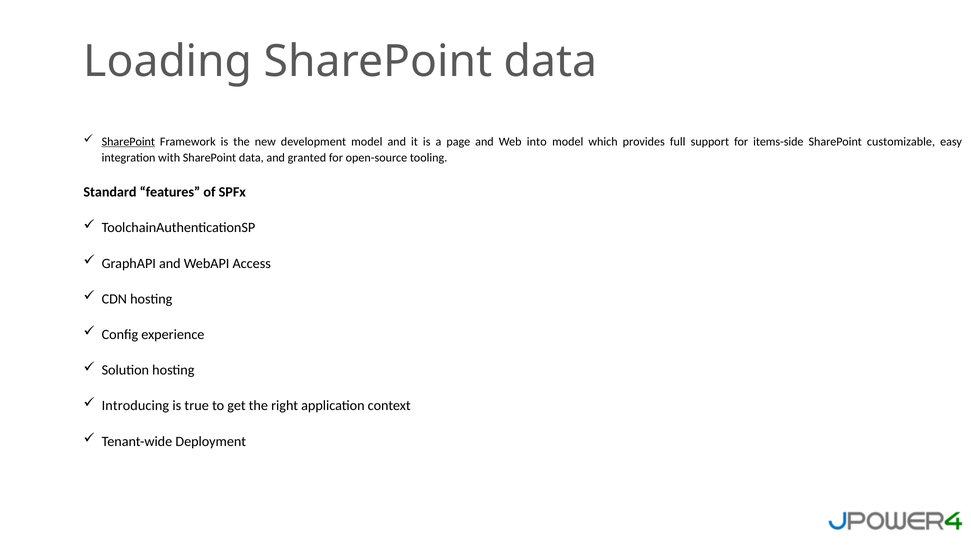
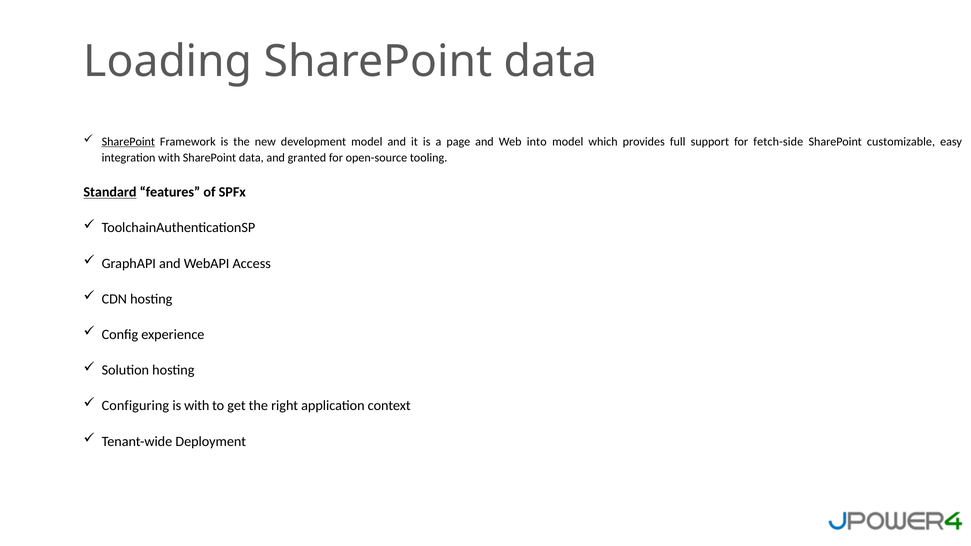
items-side: items-side -> fetch-side
Standard underline: none -> present
Introducing: Introducing -> Configuring
is true: true -> with
